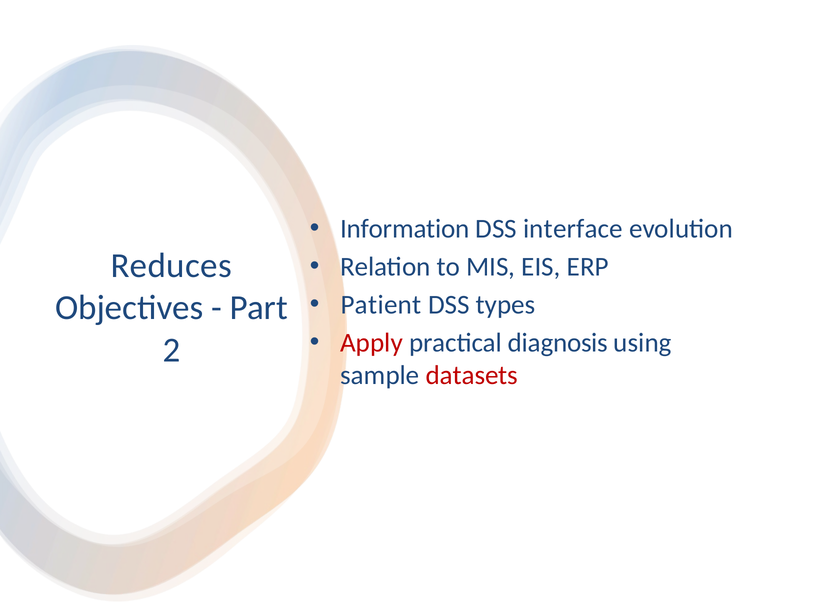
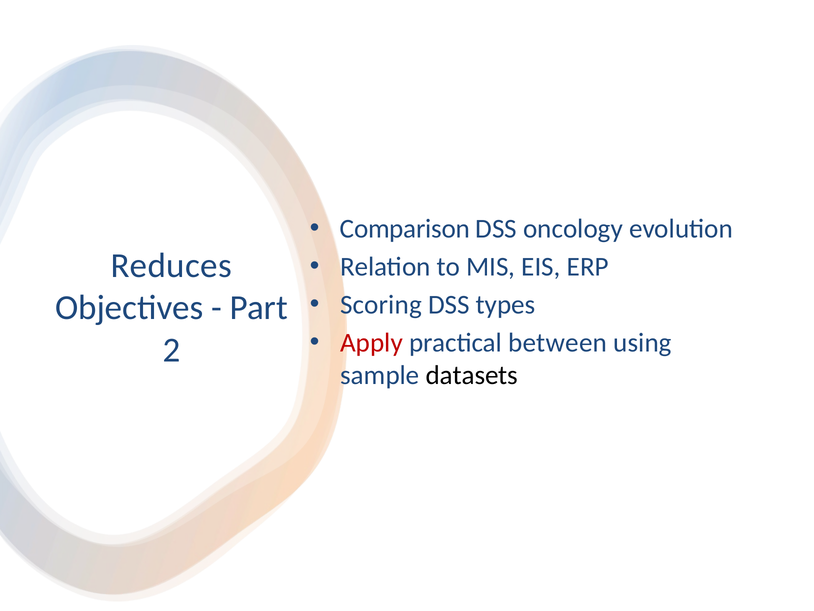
Information: Information -> Comparison
interface: interface -> oncology
Patient: Patient -> Scoring
diagnosis: diagnosis -> between
datasets colour: red -> black
